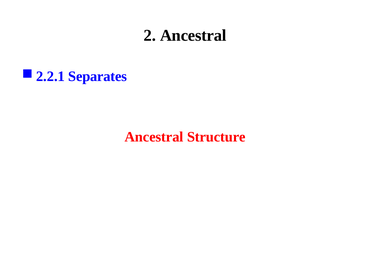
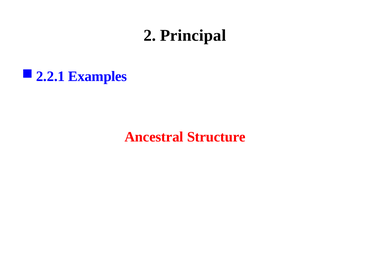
2 Ancestral: Ancestral -> Principal
Separates: Separates -> Examples
